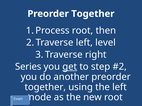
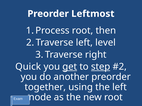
Together at (93, 14): Together -> Leftmost
Series: Series -> Quick
step underline: none -> present
